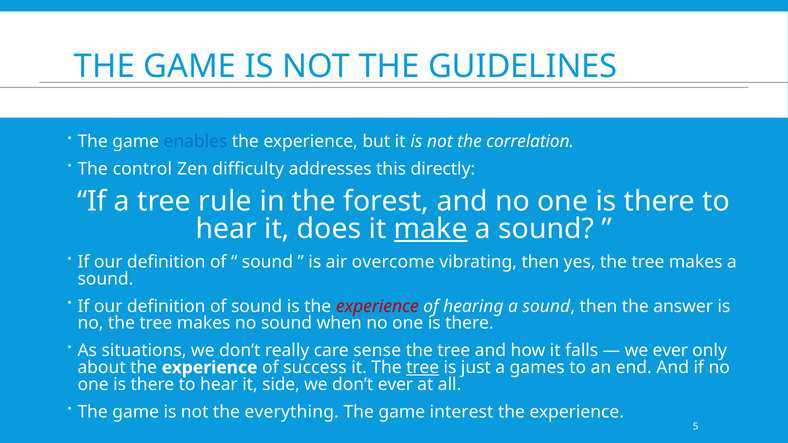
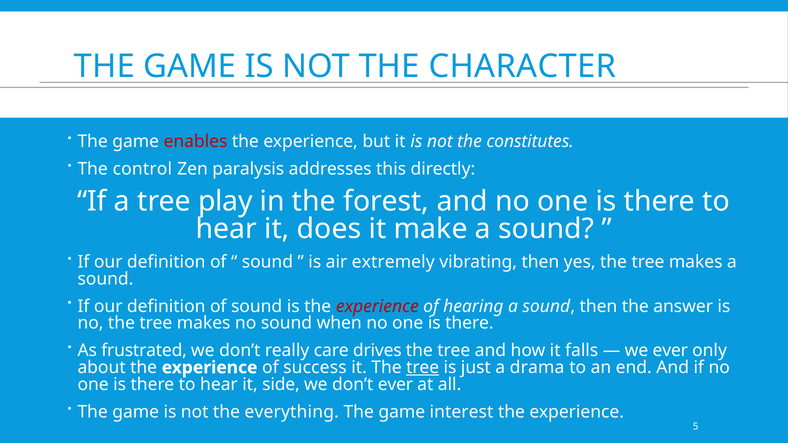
GUIDELINES: GUIDELINES -> CHARACTER
enables colour: blue -> red
correlation: correlation -> constitutes
difficulty: difficulty -> paralysis
rule: rule -> play
make underline: present -> none
overcome: overcome -> extremely
situations: situations -> frustrated
sense: sense -> drives
games: games -> drama
